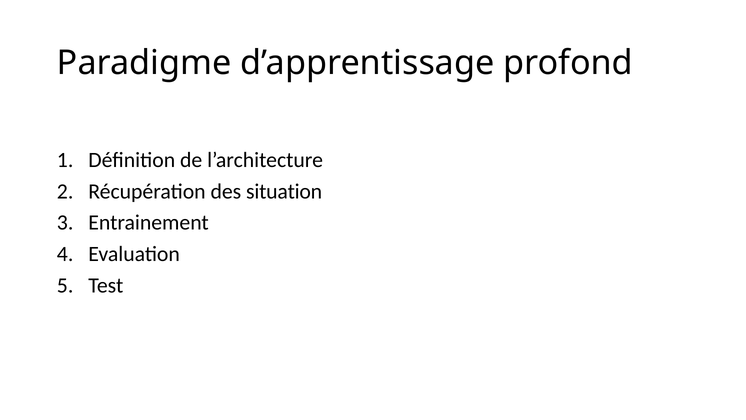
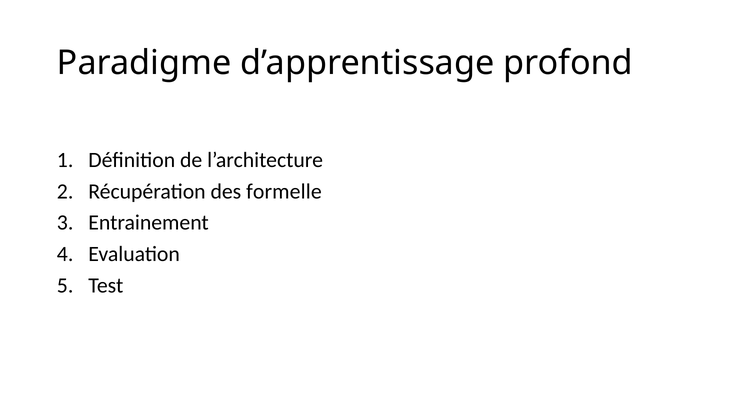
situation: situation -> formelle
